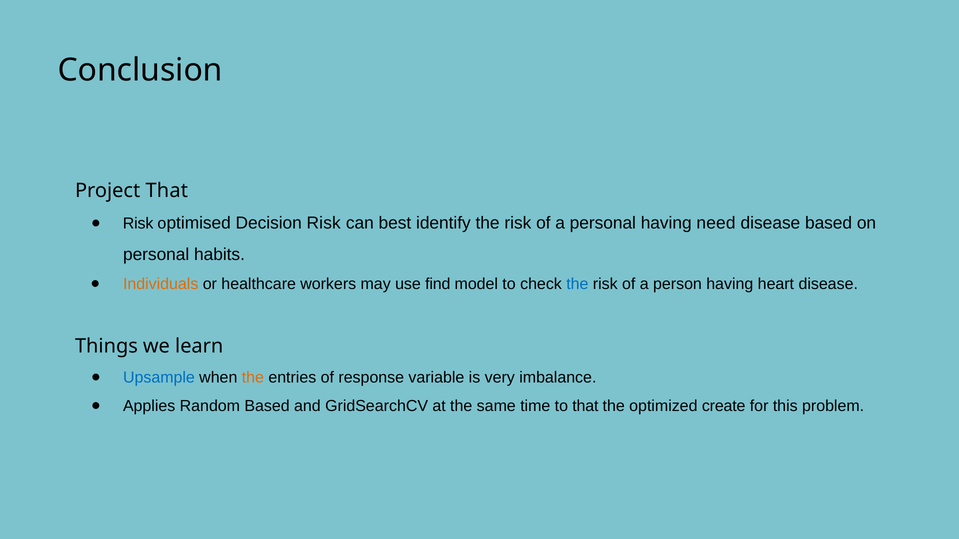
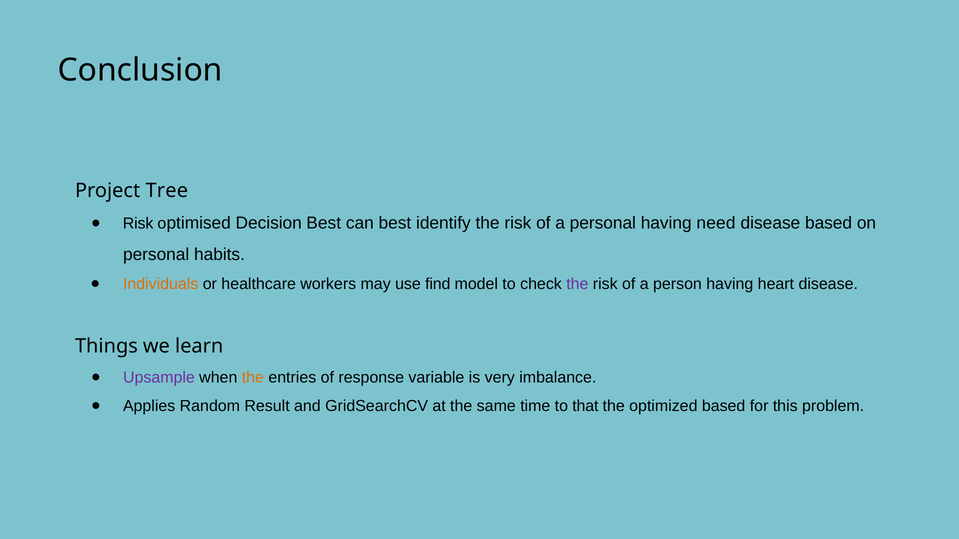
Project That: That -> Tree
Decision Risk: Risk -> Best
the at (577, 284) colour: blue -> purple
Upsample colour: blue -> purple
Random Based: Based -> Result
optimized create: create -> based
